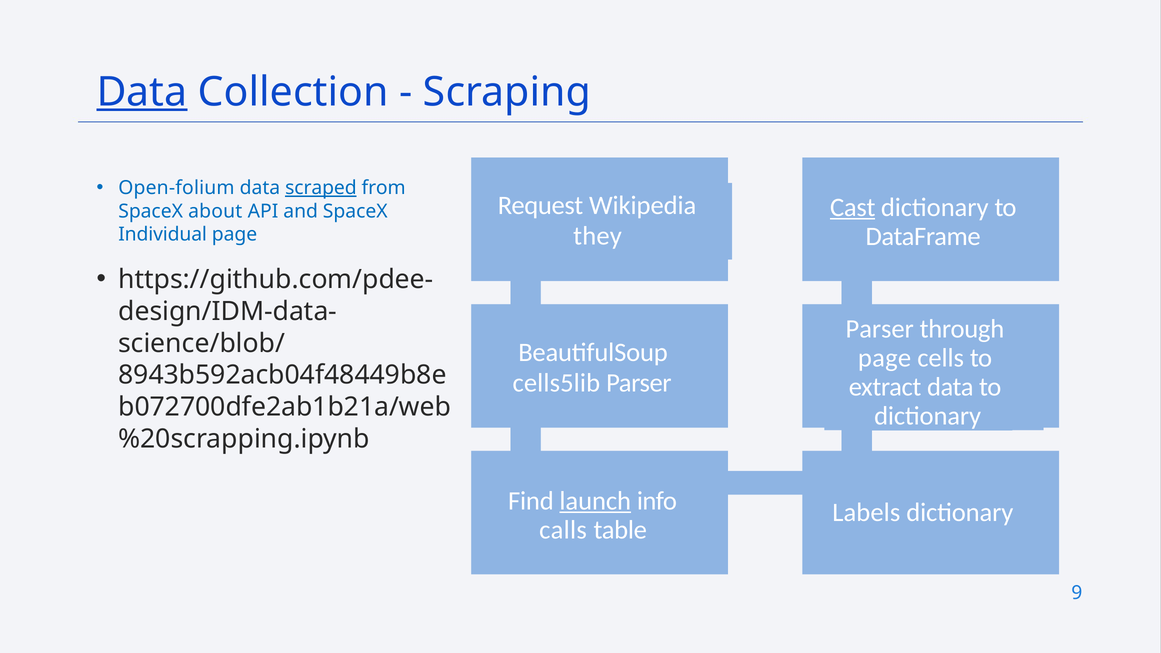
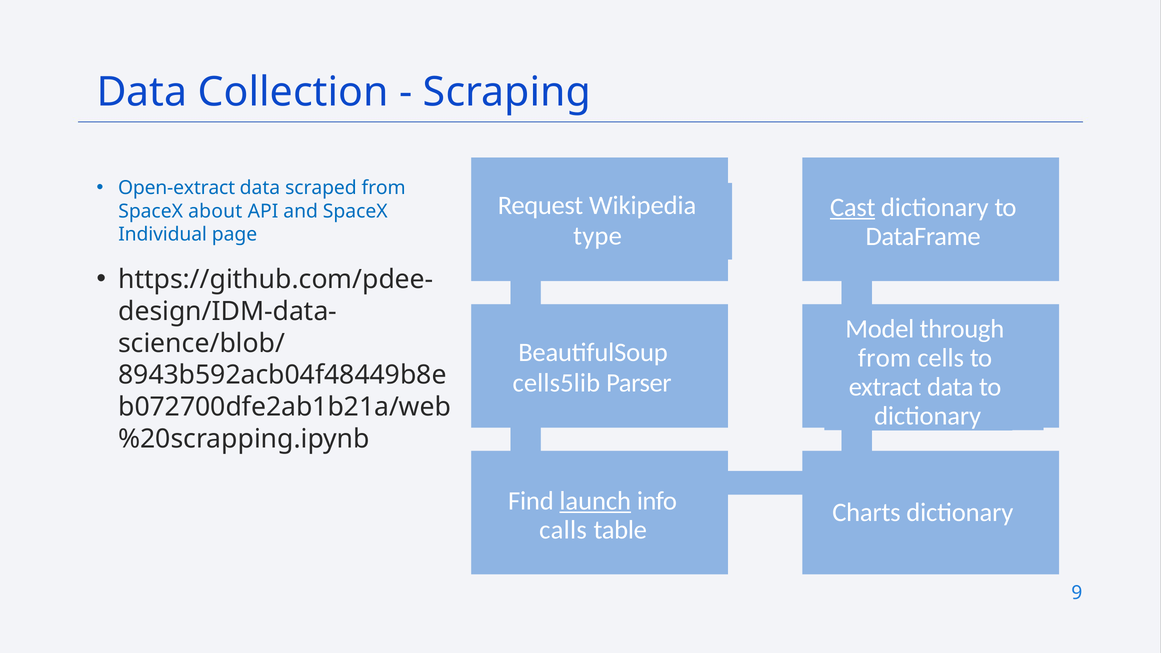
Data at (142, 92) underline: present -> none
Open-folium: Open-folium -> Open-extract
scraped underline: present -> none
they: they -> type
Parser at (880, 329): Parser -> Model
page at (885, 358): page -> from
Labels: Labels -> Charts
